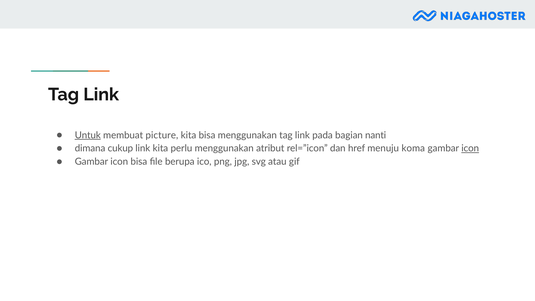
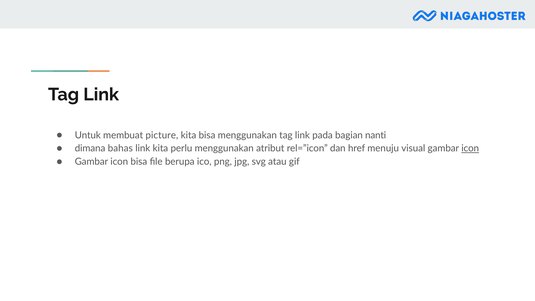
Untuk underline: present -> none
cukup: cukup -> bahas
koma: koma -> visual
